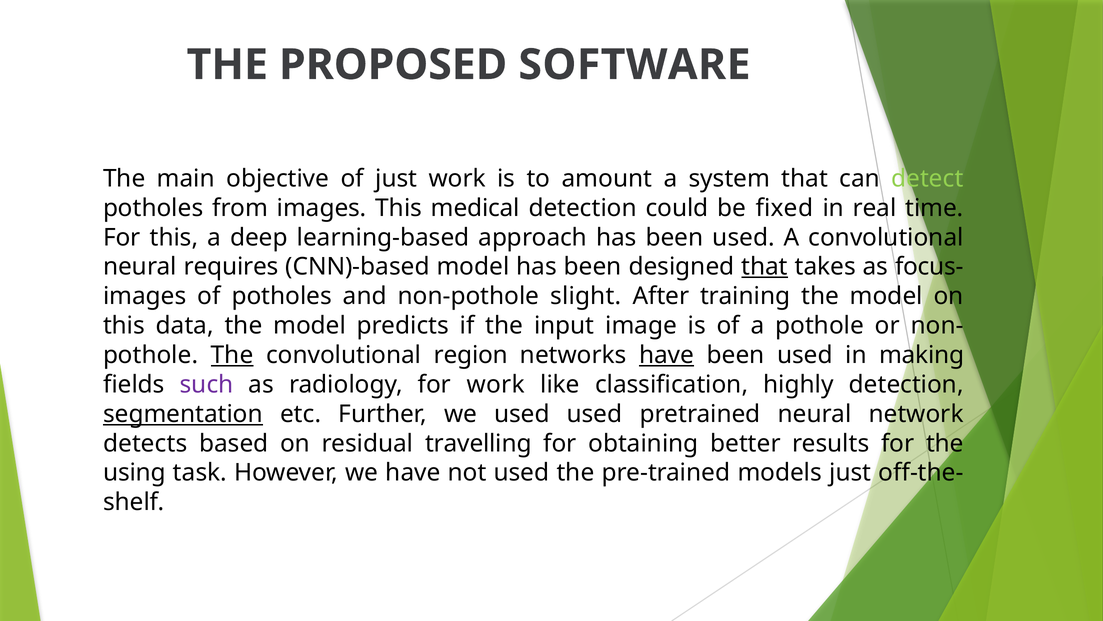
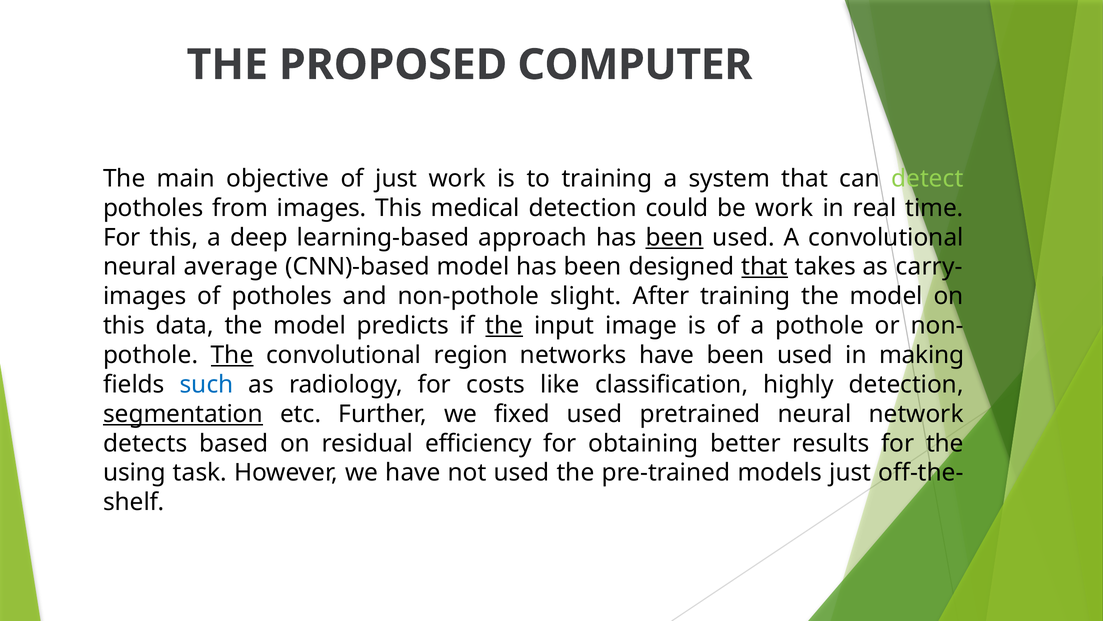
SOFTWARE: SOFTWARE -> COMPUTER
to amount: amount -> training
be fixed: fixed -> work
been at (675, 237) underline: none -> present
requires: requires -> average
focus-: focus- -> carry-
the at (504, 325) underline: none -> present
have at (667, 355) underline: present -> none
such colour: purple -> blue
for work: work -> costs
we used: used -> fixed
travelling: travelling -> efficiency
